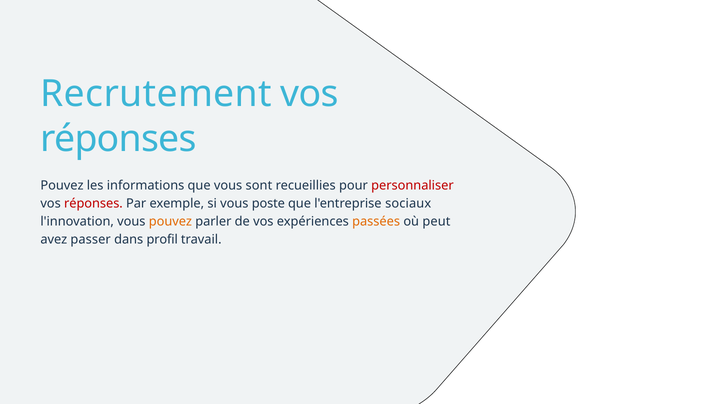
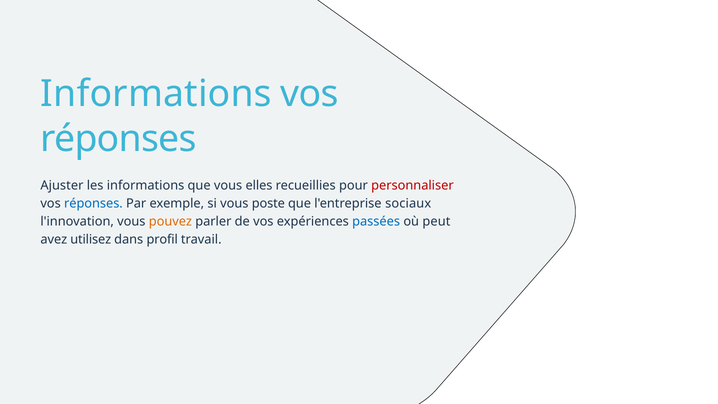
Recrutement at (156, 94): Recrutement -> Informations
Pouvez at (62, 186): Pouvez -> Ajuster
sont: sont -> elles
réponses at (93, 204) colour: red -> blue
passées colour: orange -> blue
passer: passer -> utilisez
